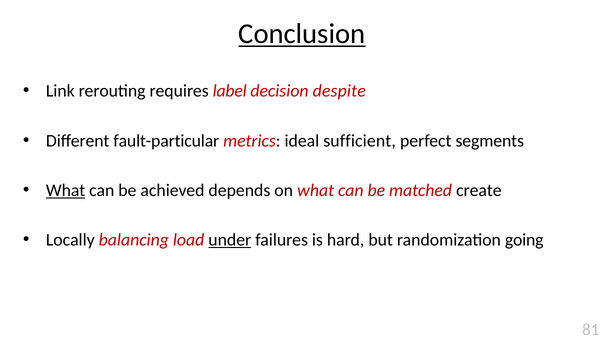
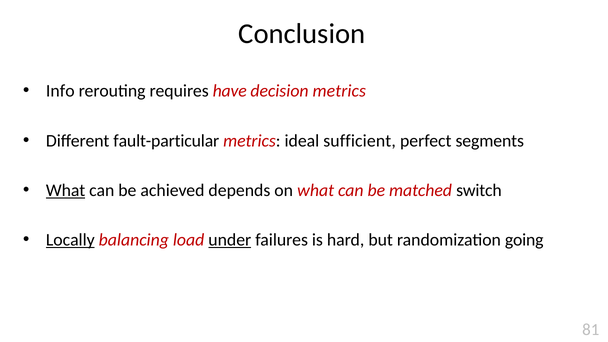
Conclusion underline: present -> none
Link: Link -> Info
label: label -> have
decision despite: despite -> metrics
create: create -> switch
Locally underline: none -> present
